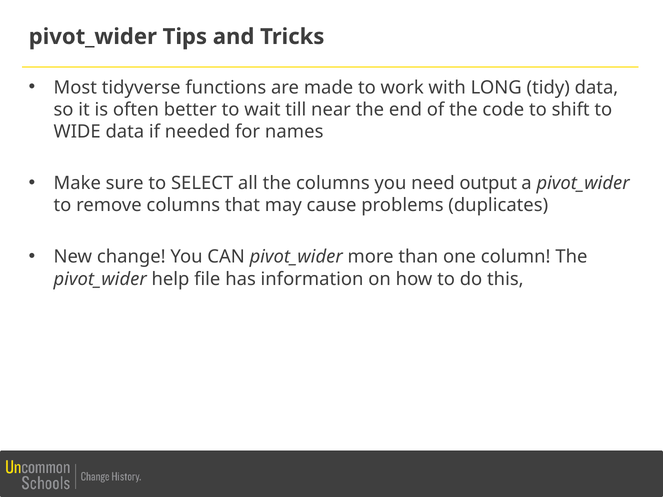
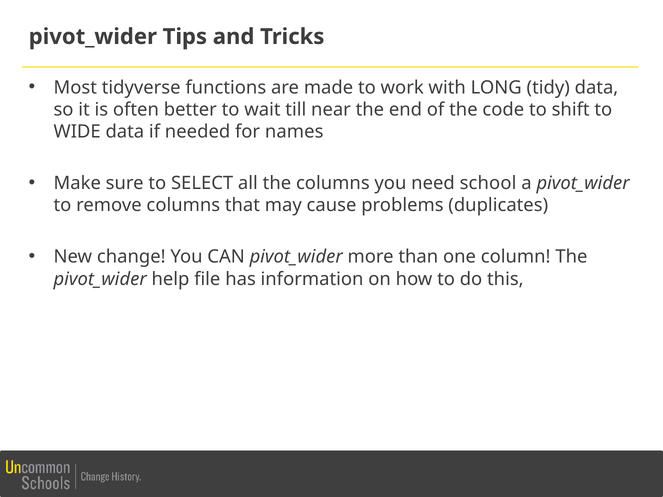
output: output -> school
